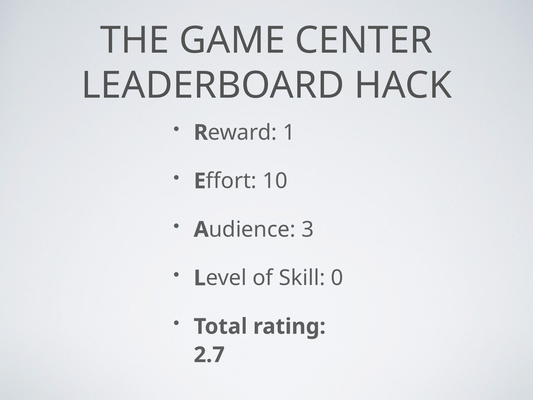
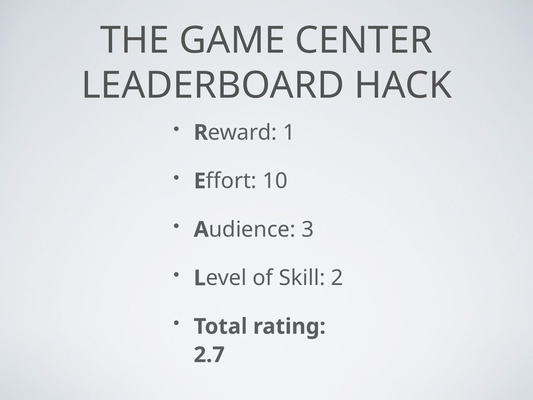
0: 0 -> 2
